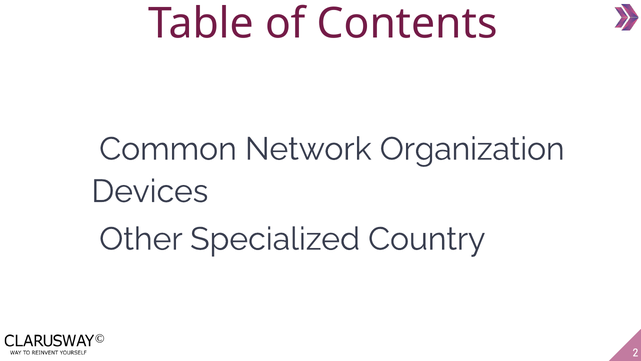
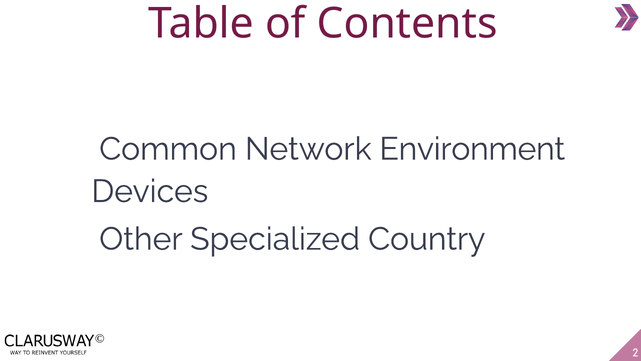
Organization: Organization -> Environment
